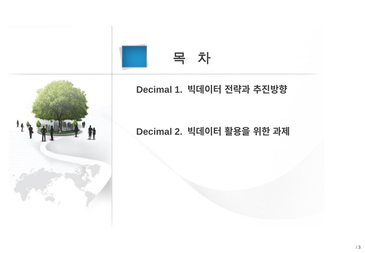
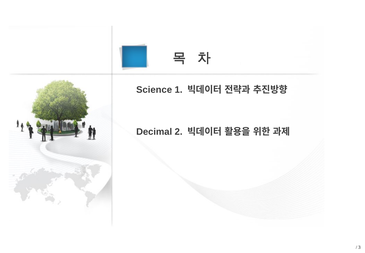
Decimal at (154, 90): Decimal -> Science
